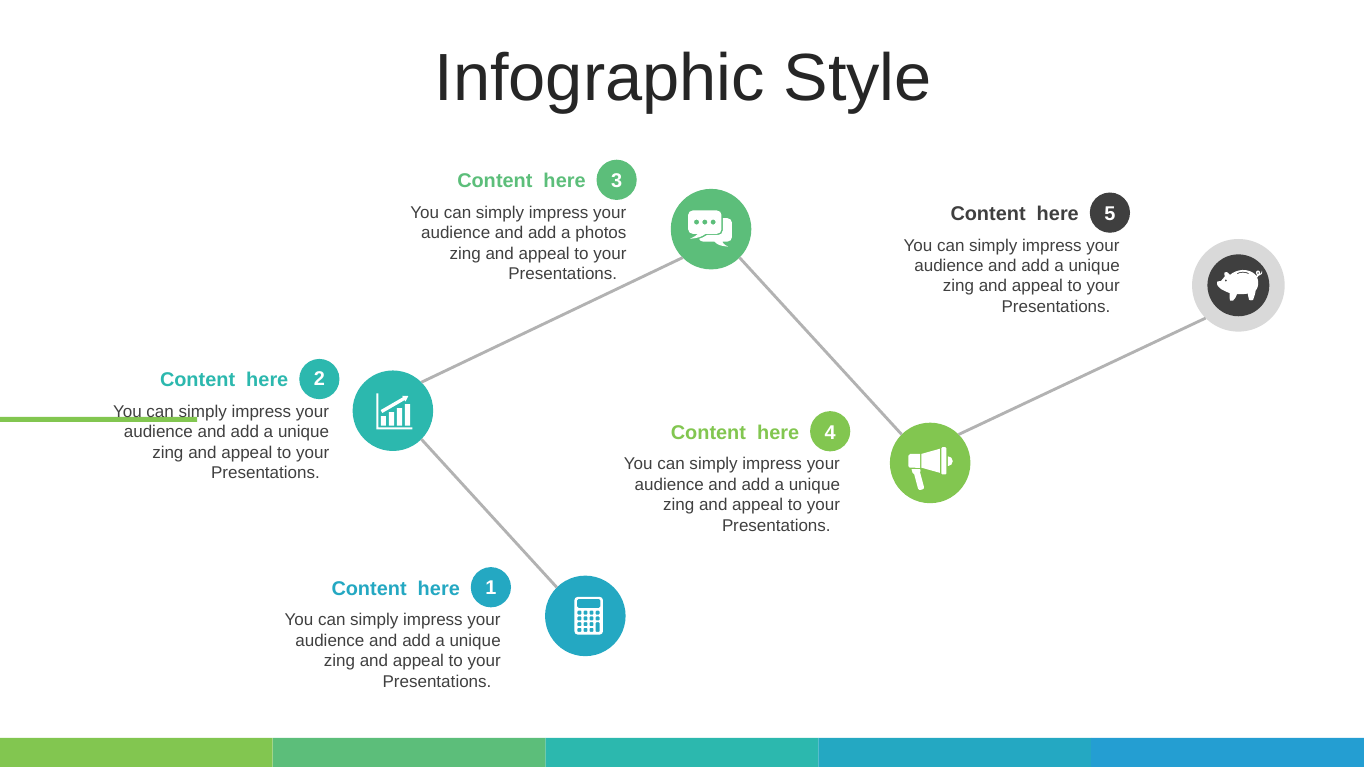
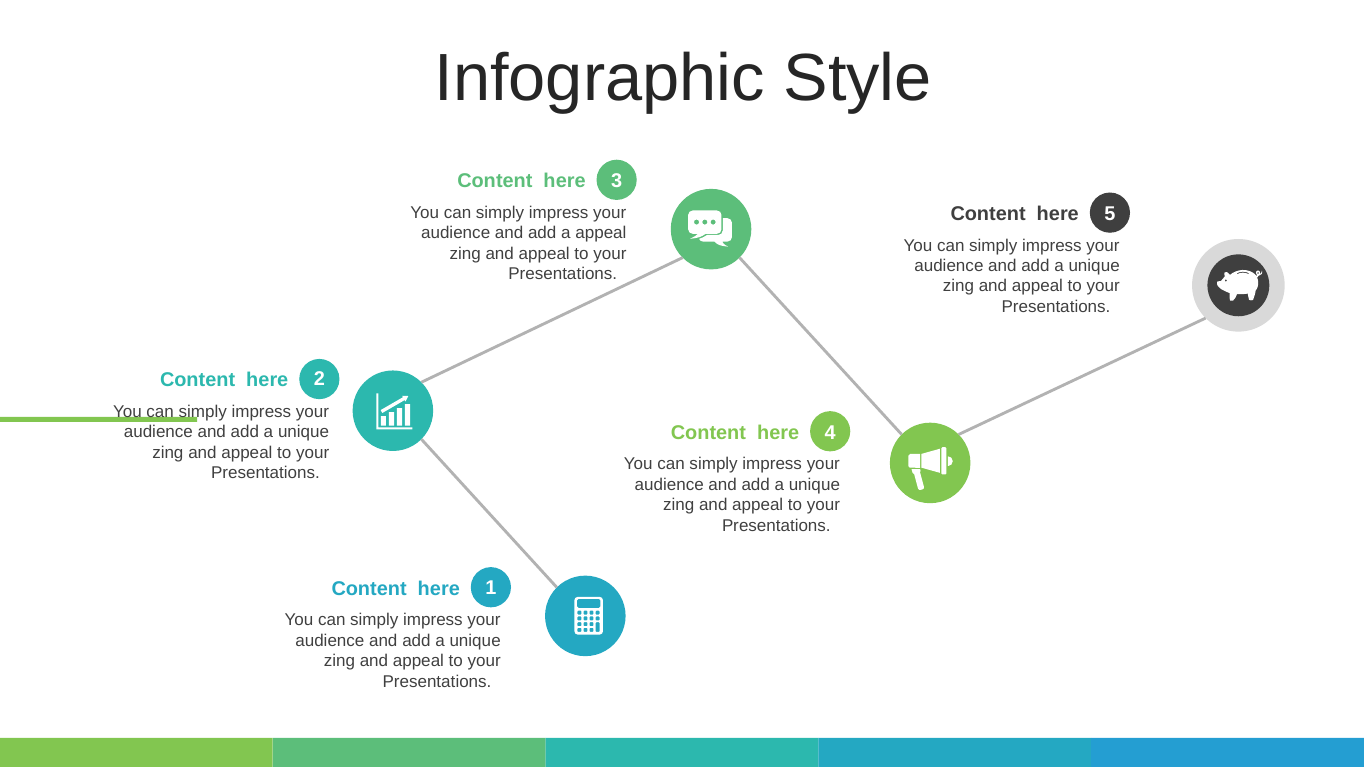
a photos: photos -> appeal
